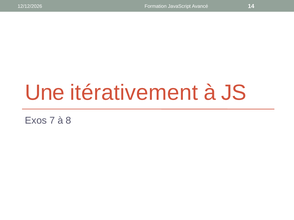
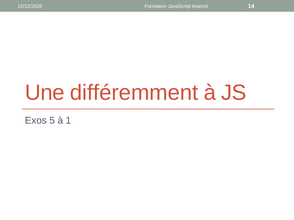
itérativement: itérativement -> différemment
7: 7 -> 5
8: 8 -> 1
